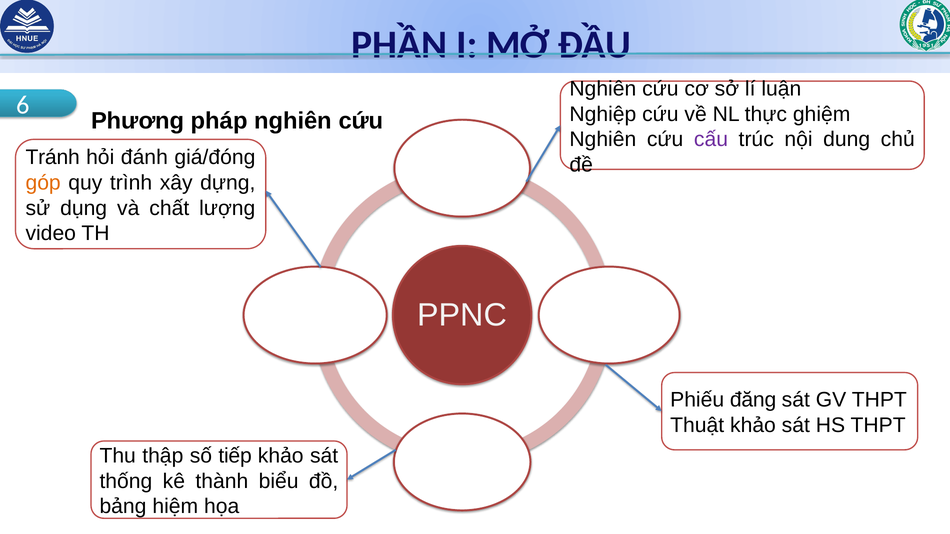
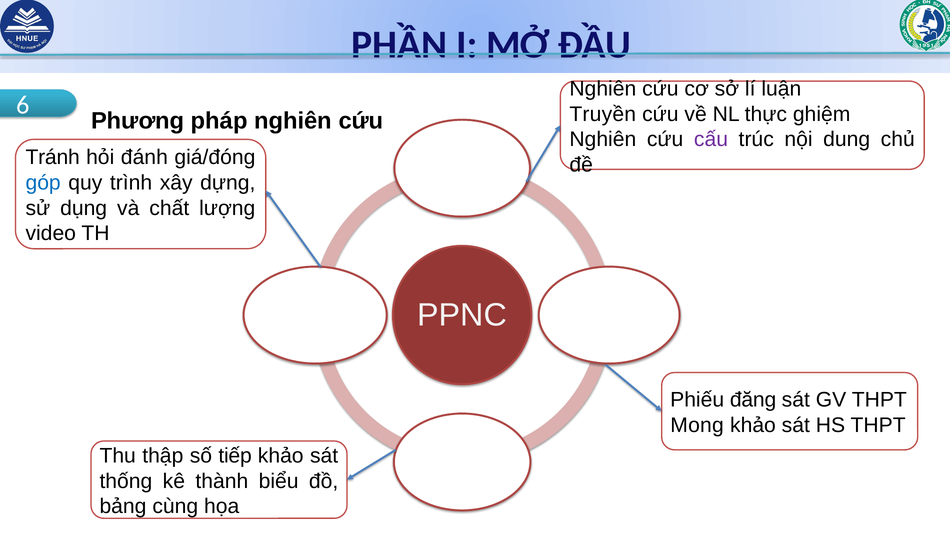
Nghiệp: Nghiệp -> Truyền
góp colour: orange -> blue
Thuật: Thuật -> Mong
hiệm: hiệm -> cùng
